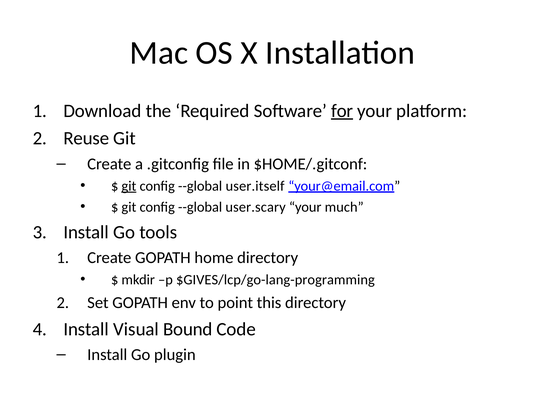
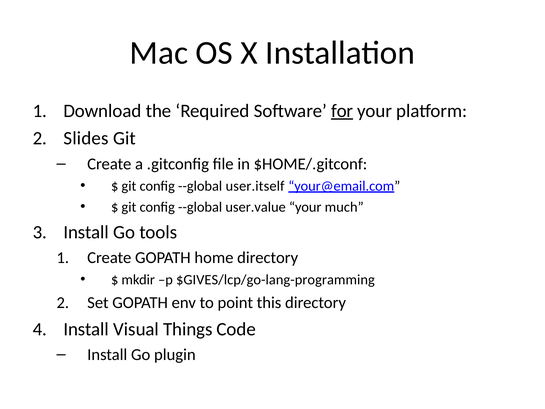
Reuse: Reuse -> Slides
git at (129, 186) underline: present -> none
user.scary: user.scary -> user.value
Bound: Bound -> Things
